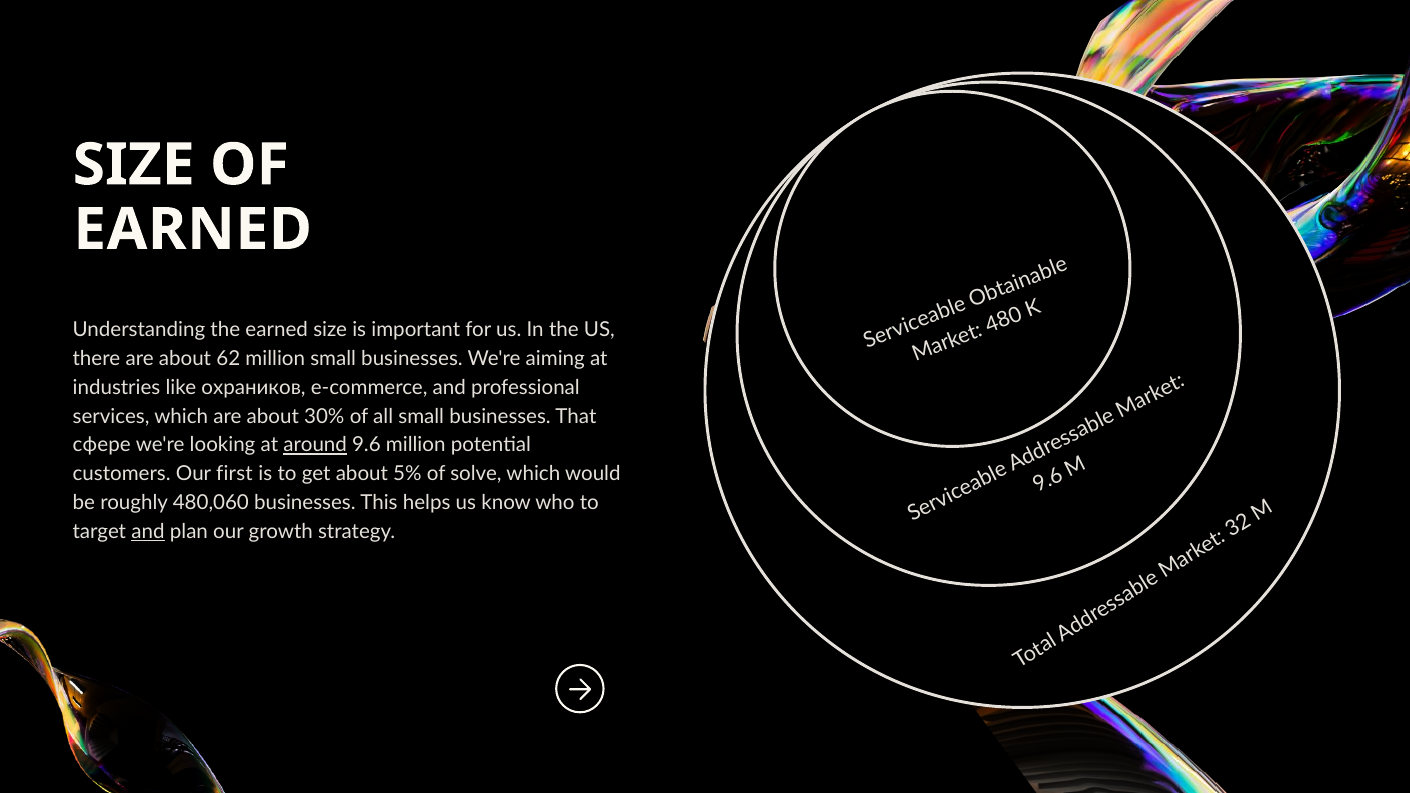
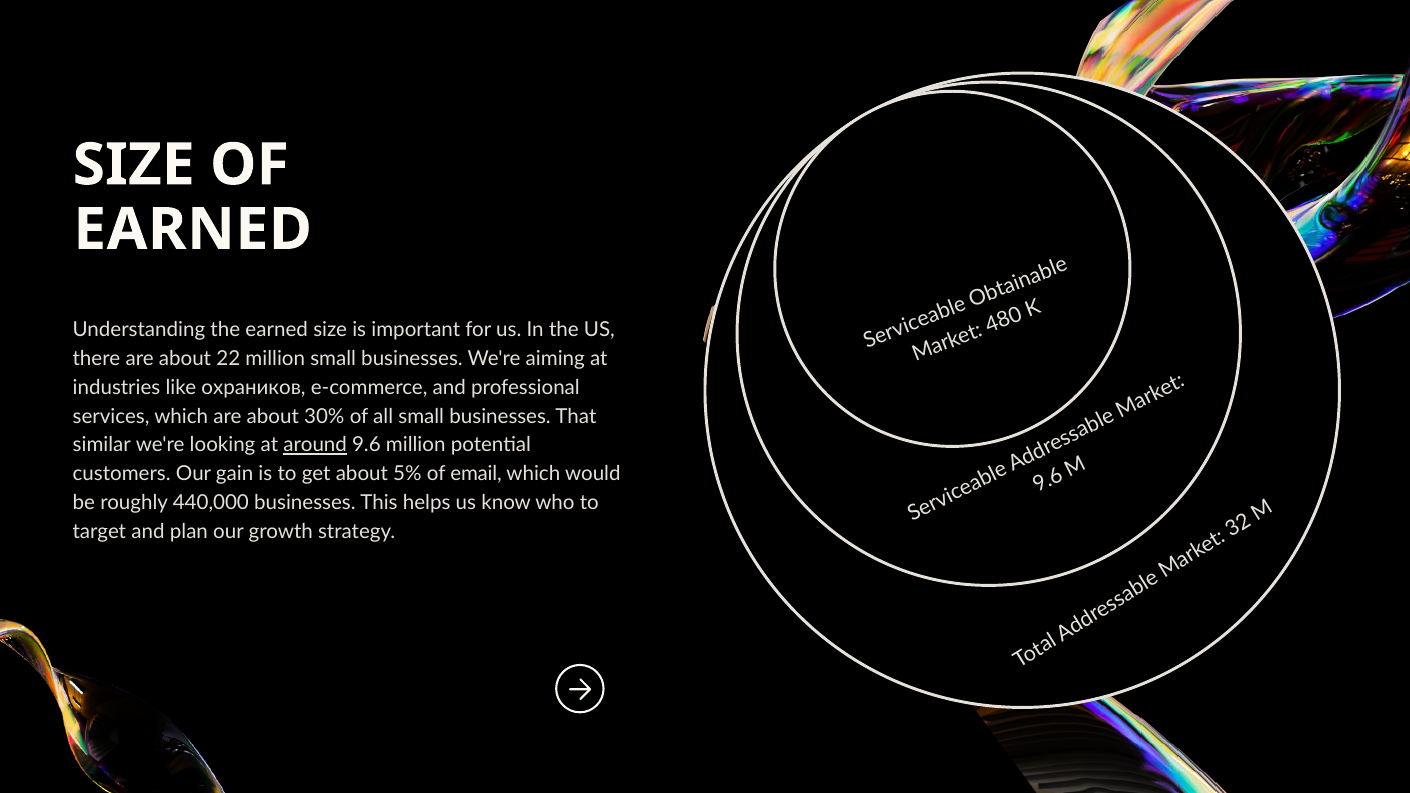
62: 62 -> 22
сфере: сфере -> similar
first: first -> gain
solve: solve -> email
480,060: 480,060 -> 440,000
and at (148, 532) underline: present -> none
